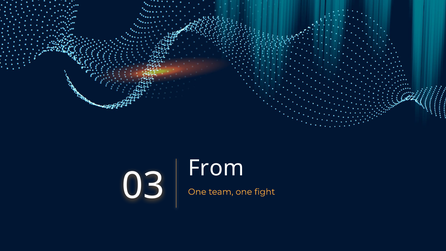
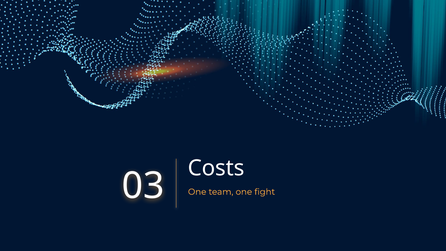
From: From -> Costs
